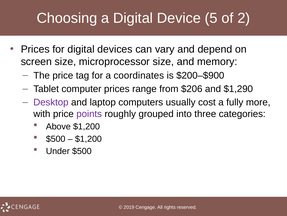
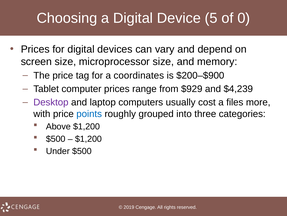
2: 2 -> 0
$206: $206 -> $929
$1,290: $1,290 -> $4,239
fully: fully -> files
points colour: purple -> blue
